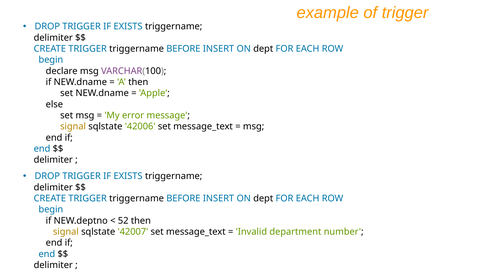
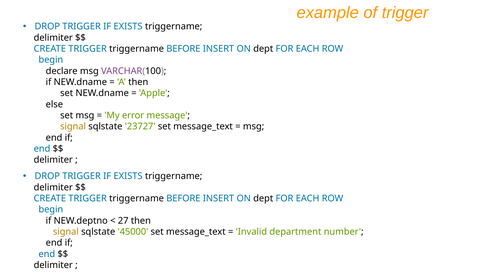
42006: 42006 -> 23727
52: 52 -> 27
42007: 42007 -> 45000
